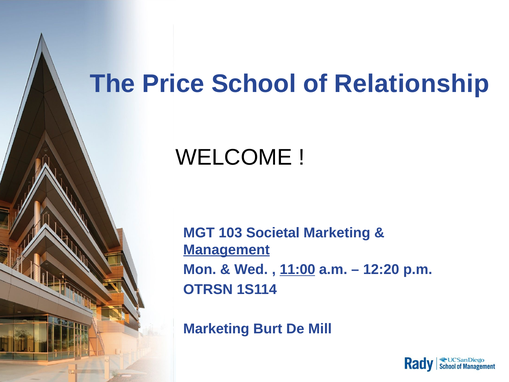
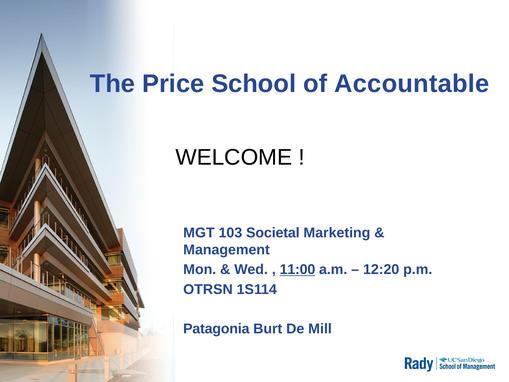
Relationship: Relationship -> Accountable
Management underline: present -> none
Marketing at (216, 329): Marketing -> Patagonia
